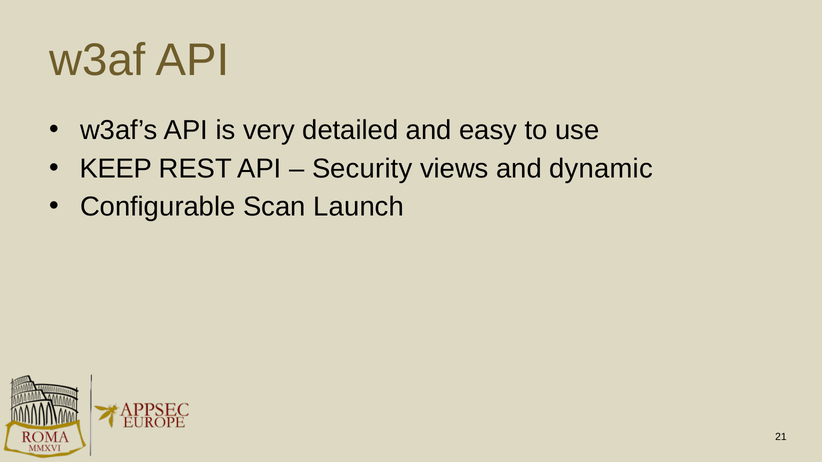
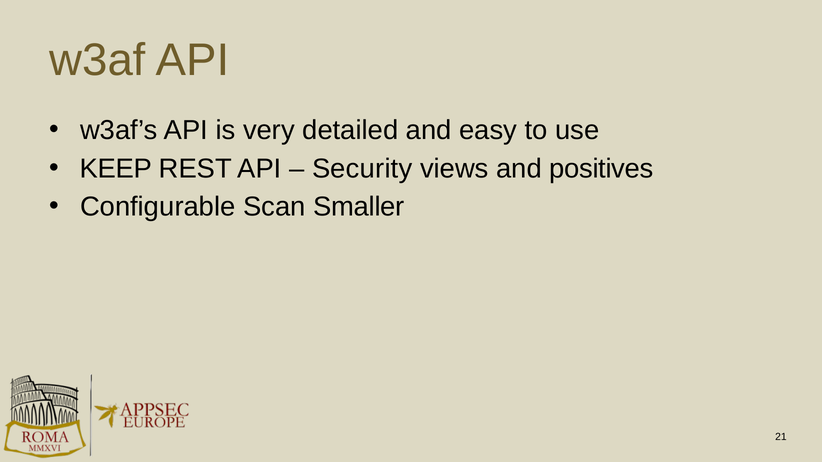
dynamic: dynamic -> positives
Launch: Launch -> Smaller
